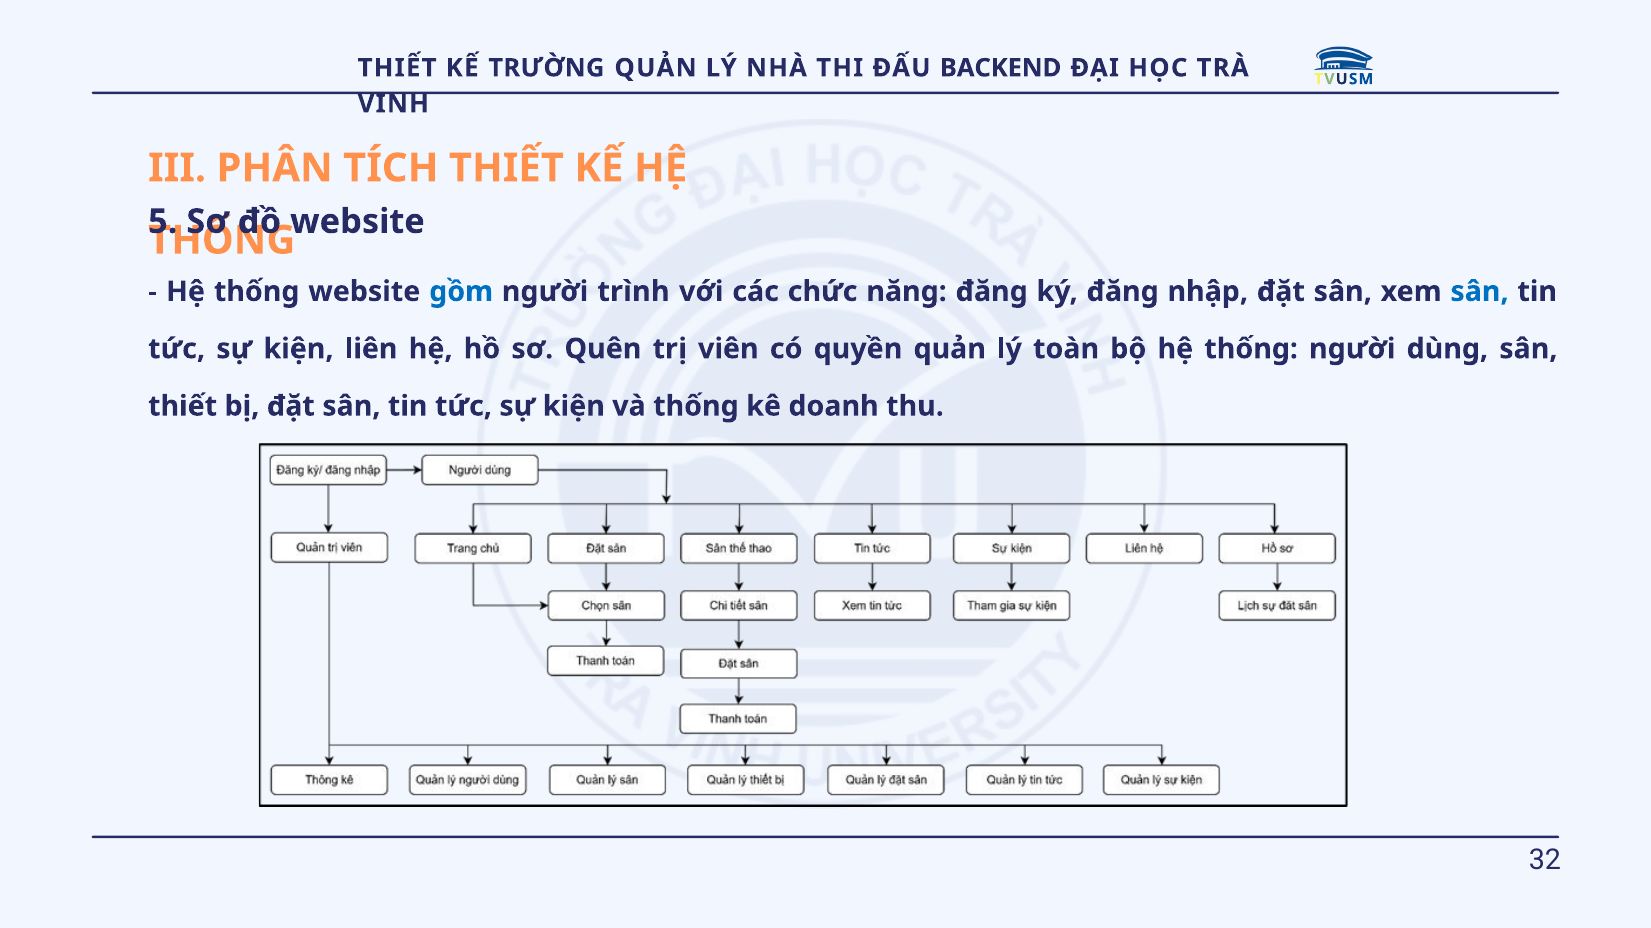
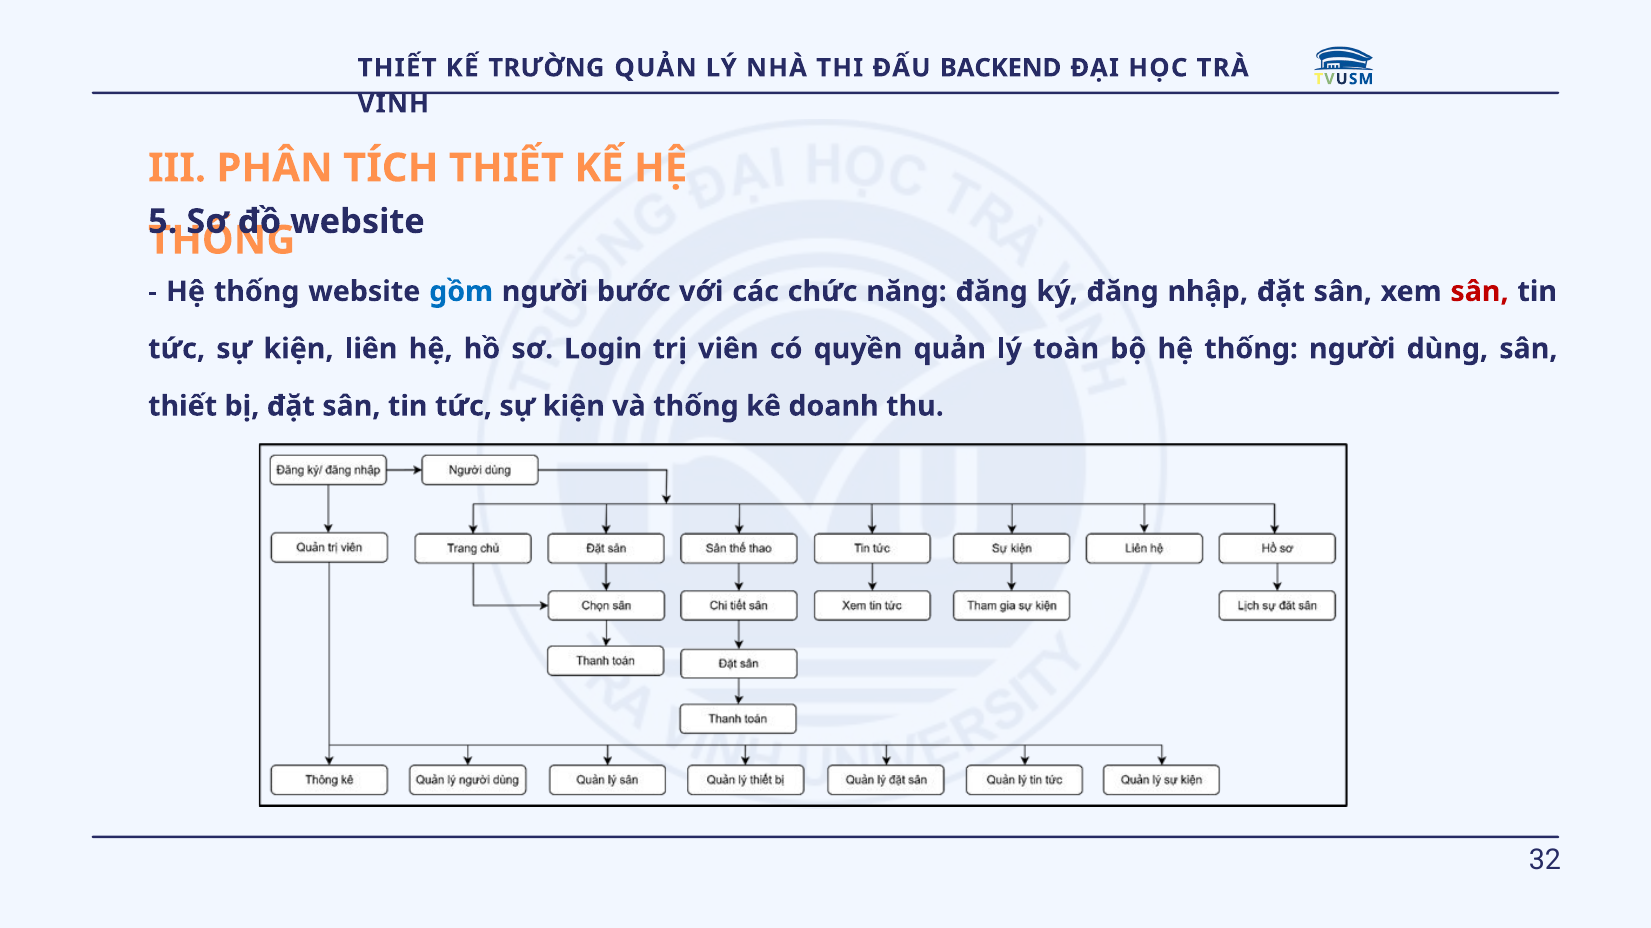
trình: trình -> bước
sân at (1480, 292) colour: blue -> red
Quên: Quên -> Login
